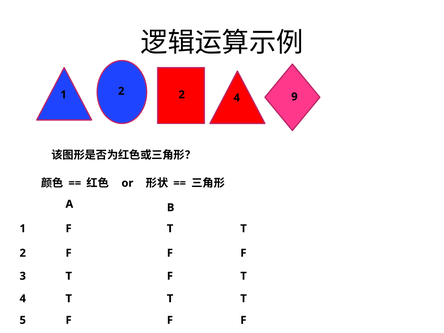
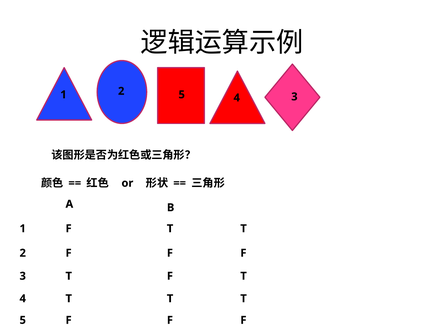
2 2: 2 -> 5
4 9: 9 -> 3
